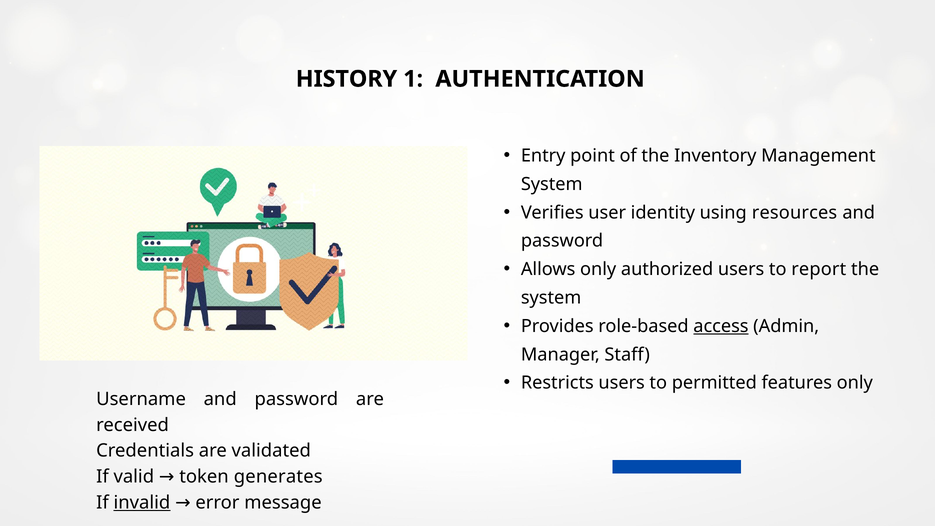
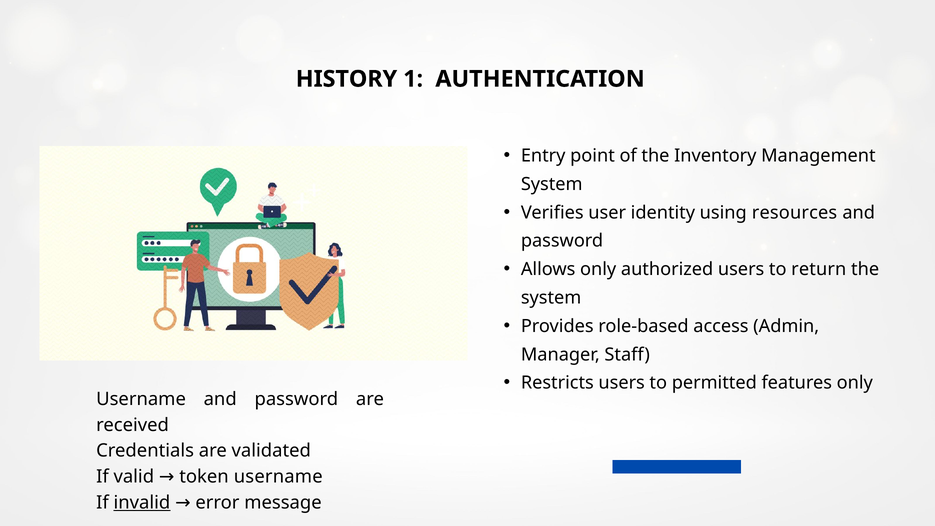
report: report -> return
access underline: present -> none
token generates: generates -> username
